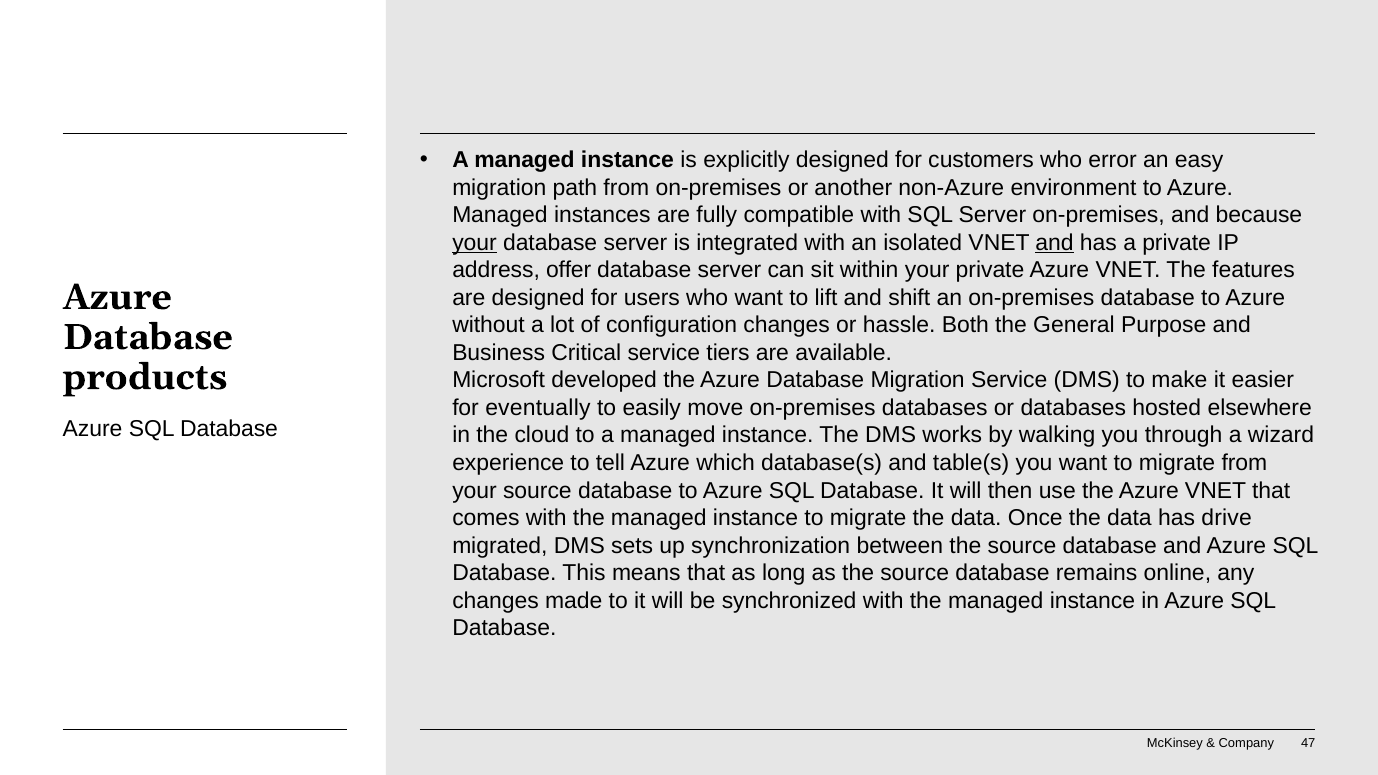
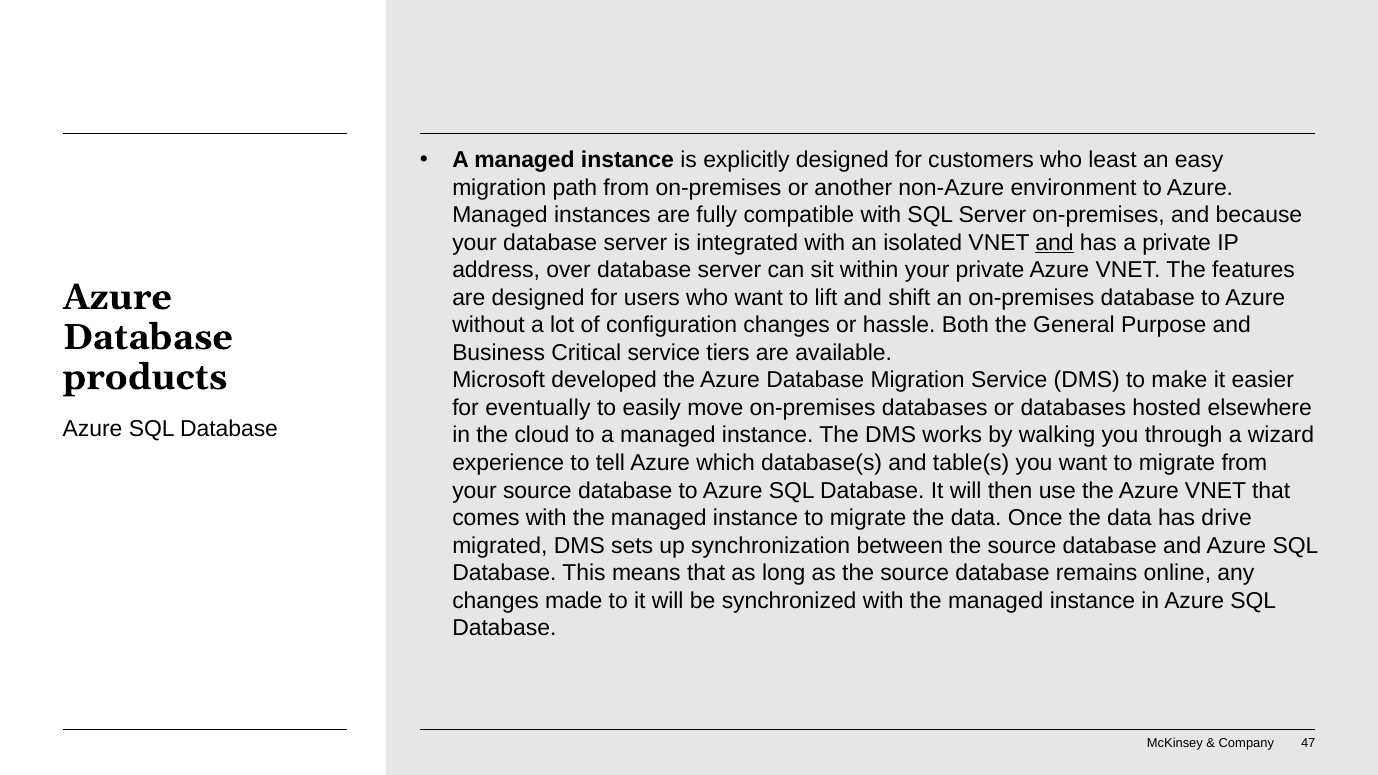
error: error -> least
your at (475, 243) underline: present -> none
offer: offer -> over
